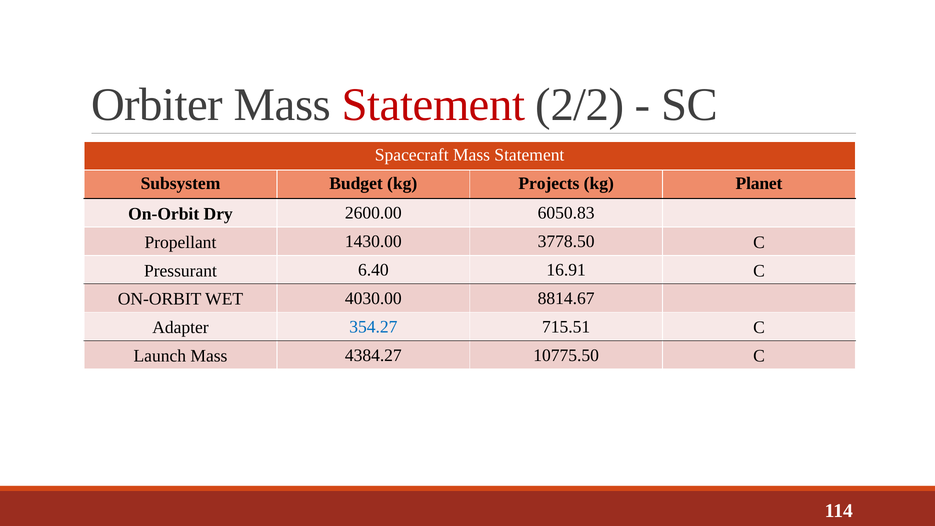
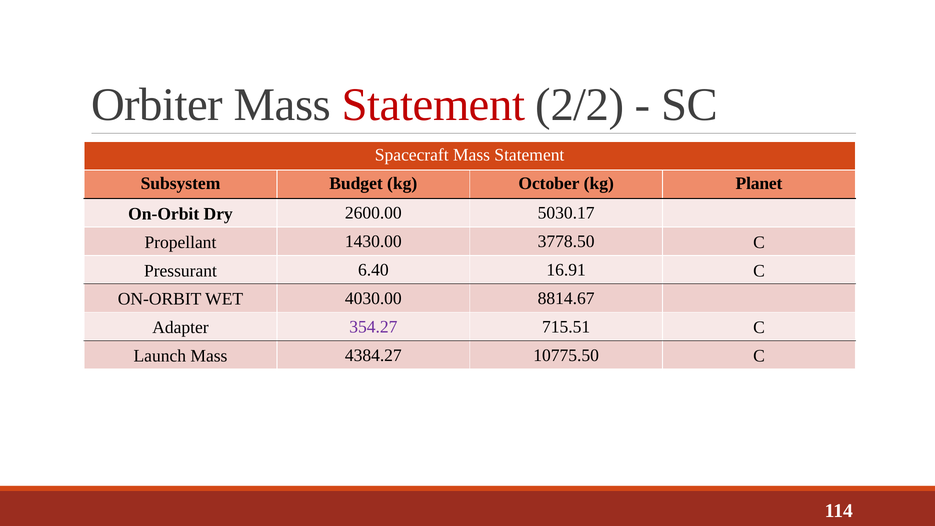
Projects: Projects -> October
6050.83: 6050.83 -> 5030.17
354.27 colour: blue -> purple
